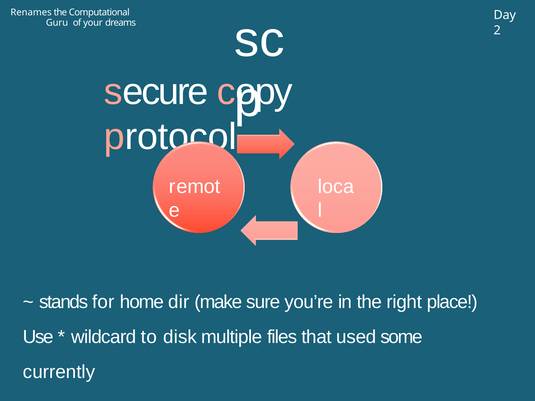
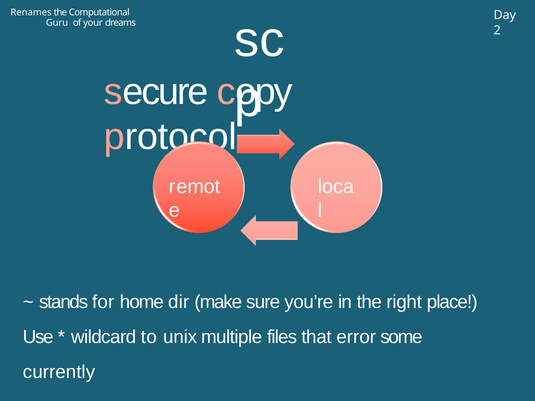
disk: disk -> unix
used: used -> error
